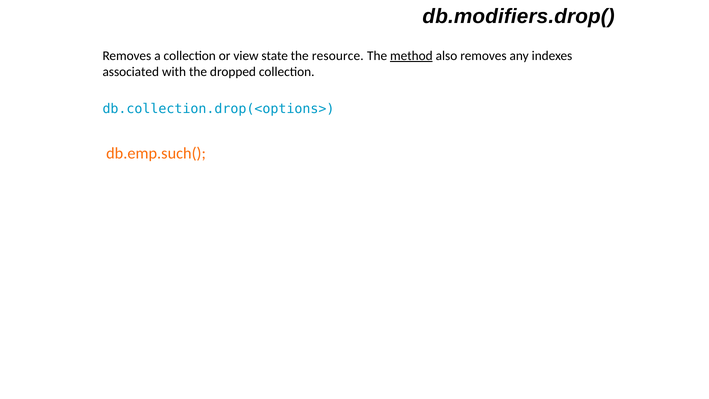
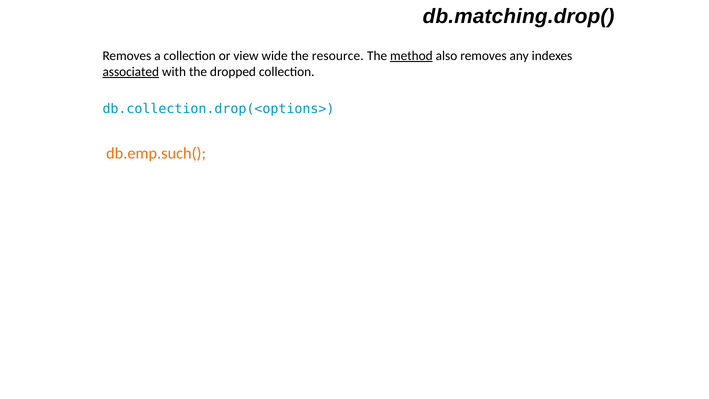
db.modifiers.drop(: db.modifiers.drop( -> db.matching.drop(
state: state -> wide
associated underline: none -> present
